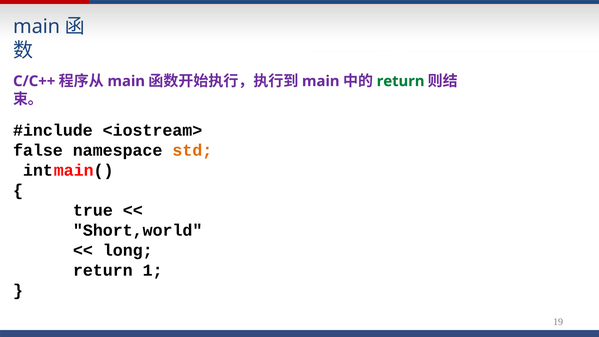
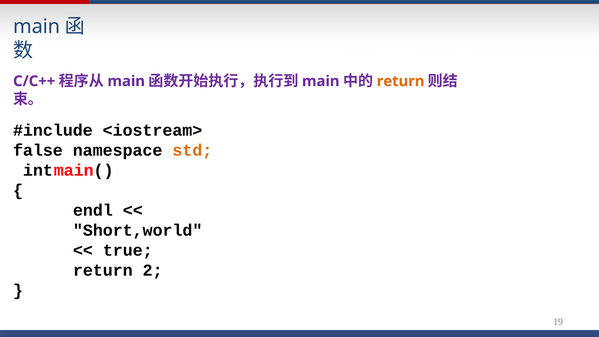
return at (401, 81) colour: green -> orange
true: true -> endl
long: long -> true
1: 1 -> 2
